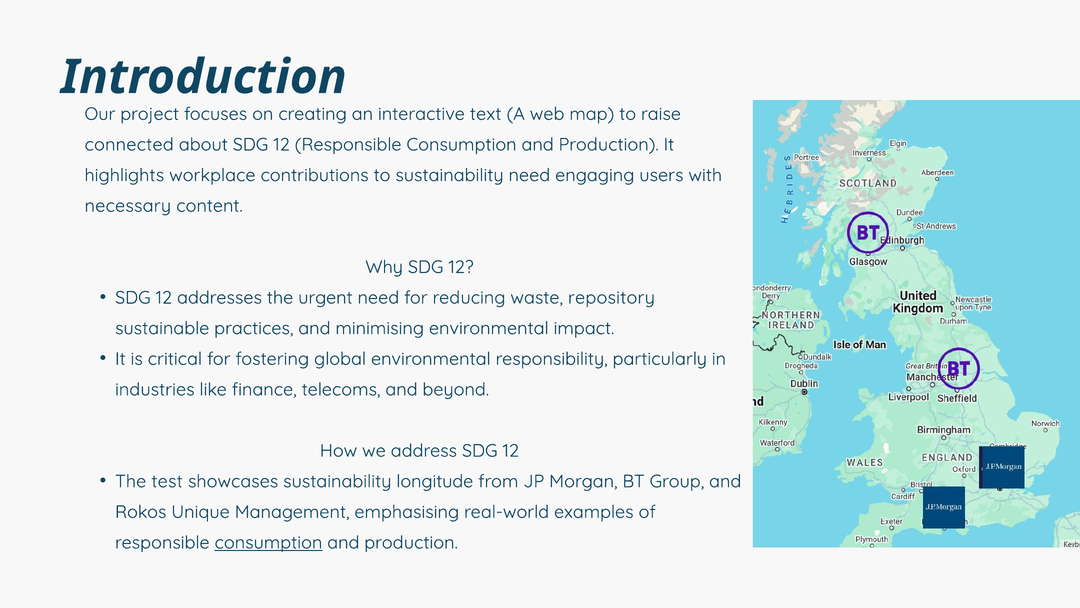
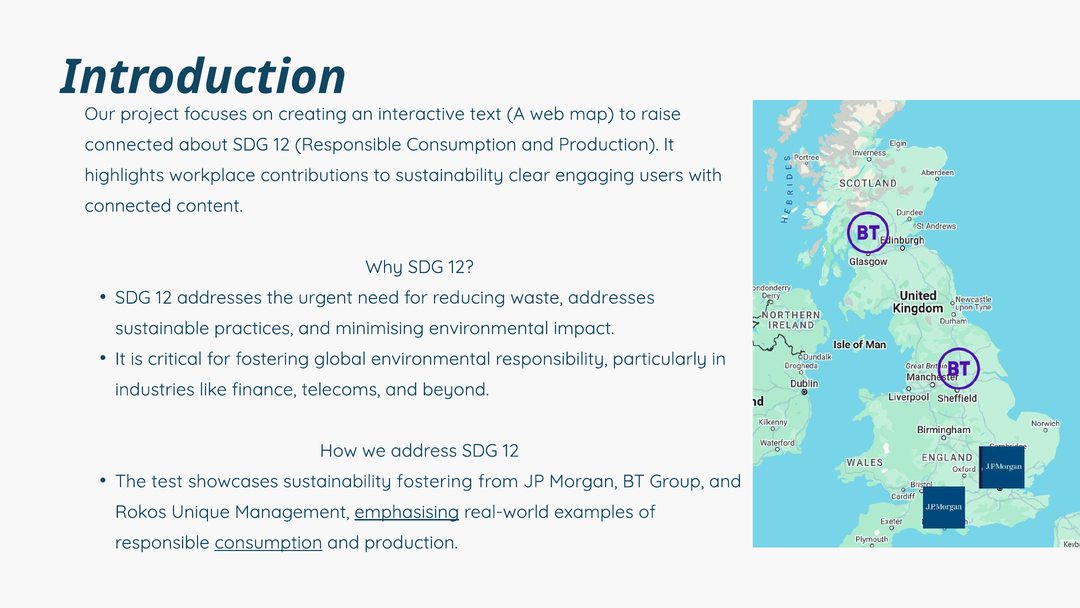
sustainability need: need -> clear
necessary at (128, 206): necessary -> connected
waste repository: repository -> addresses
sustainability longitude: longitude -> fostering
emphasising underline: none -> present
